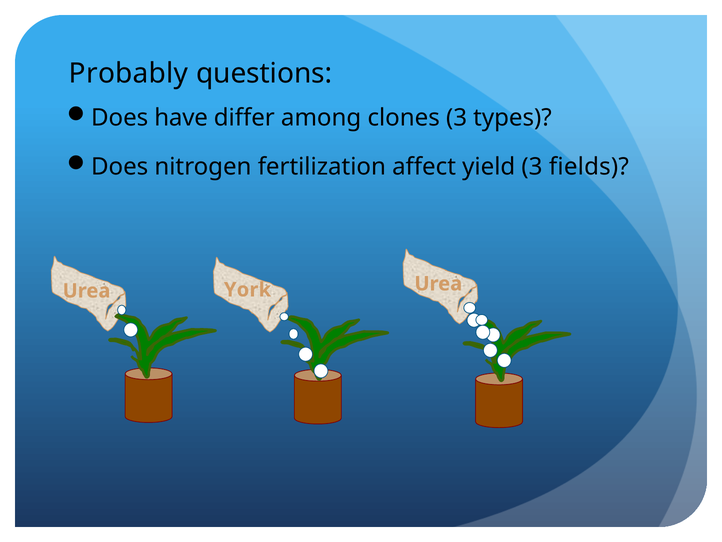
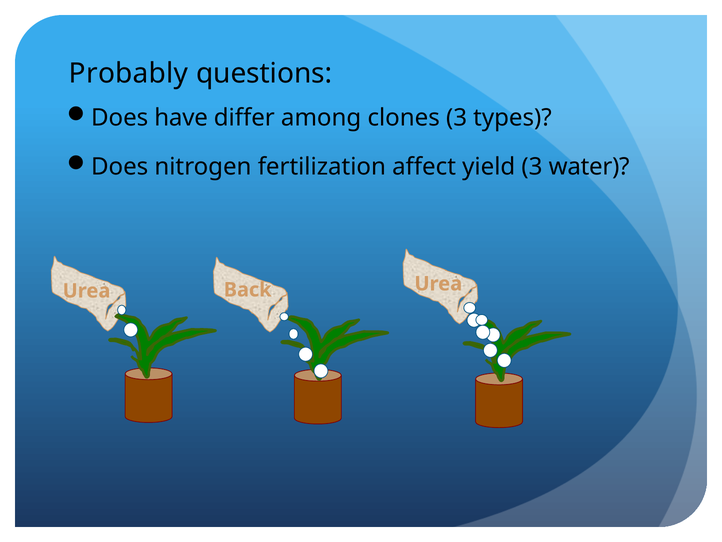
fields: fields -> water
York: York -> Back
